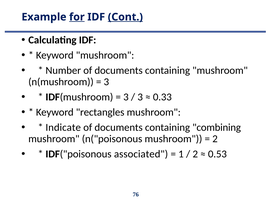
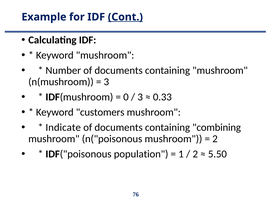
for underline: present -> none
3 at (126, 97): 3 -> 0
rectangles: rectangles -> customers
associated: associated -> population
0.53: 0.53 -> 5.50
